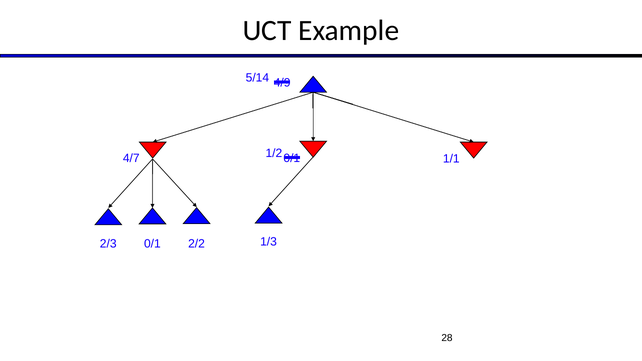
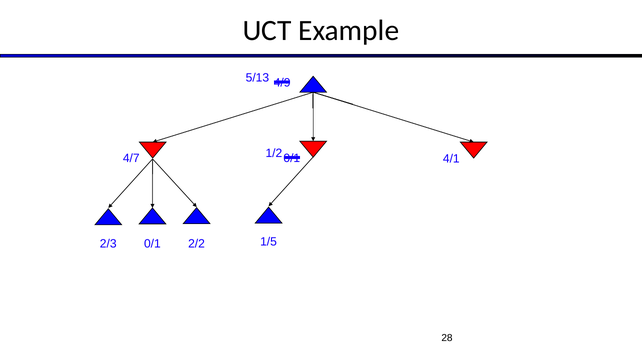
5/14: 5/14 -> 5/13
1/1: 1/1 -> 4/1
1/3: 1/3 -> 1/5
